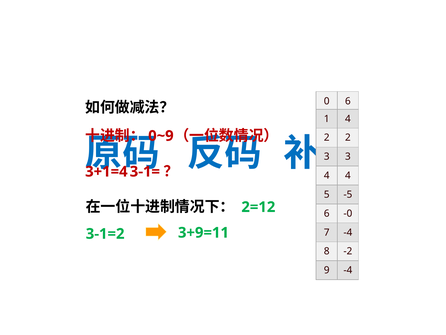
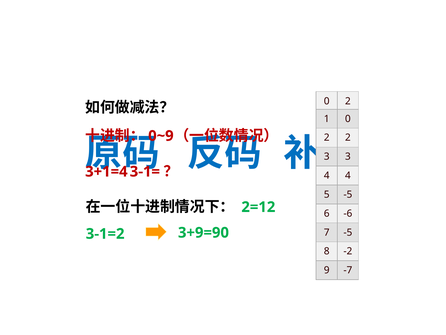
6 at (348, 101): 6 -> 2
1 4: 4 -> 0
-0: -0 -> -6
7 -4: -4 -> -5
3+9=11: 3+9=11 -> 3+9=90
9 -4: -4 -> -7
